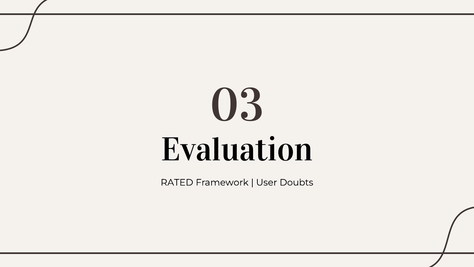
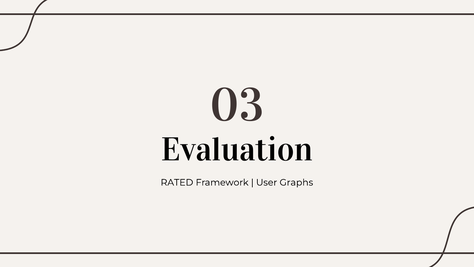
Doubts: Doubts -> Graphs
